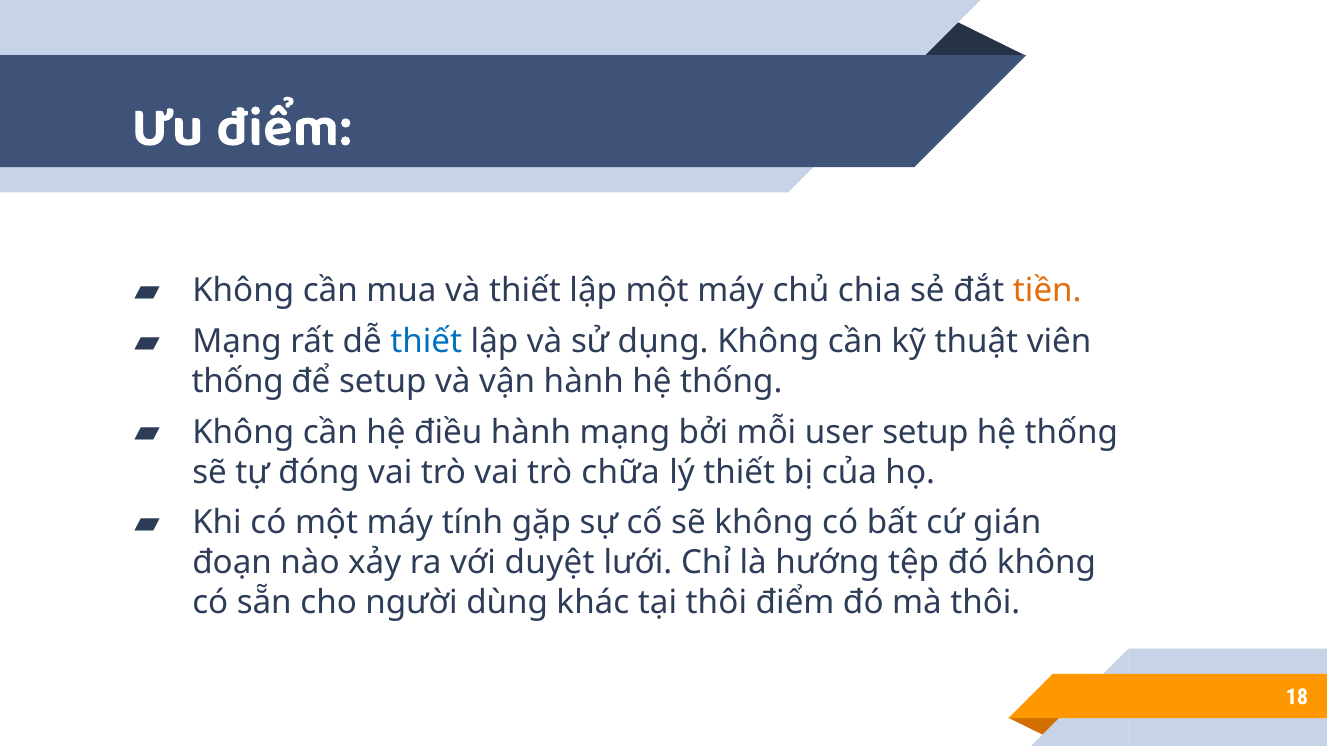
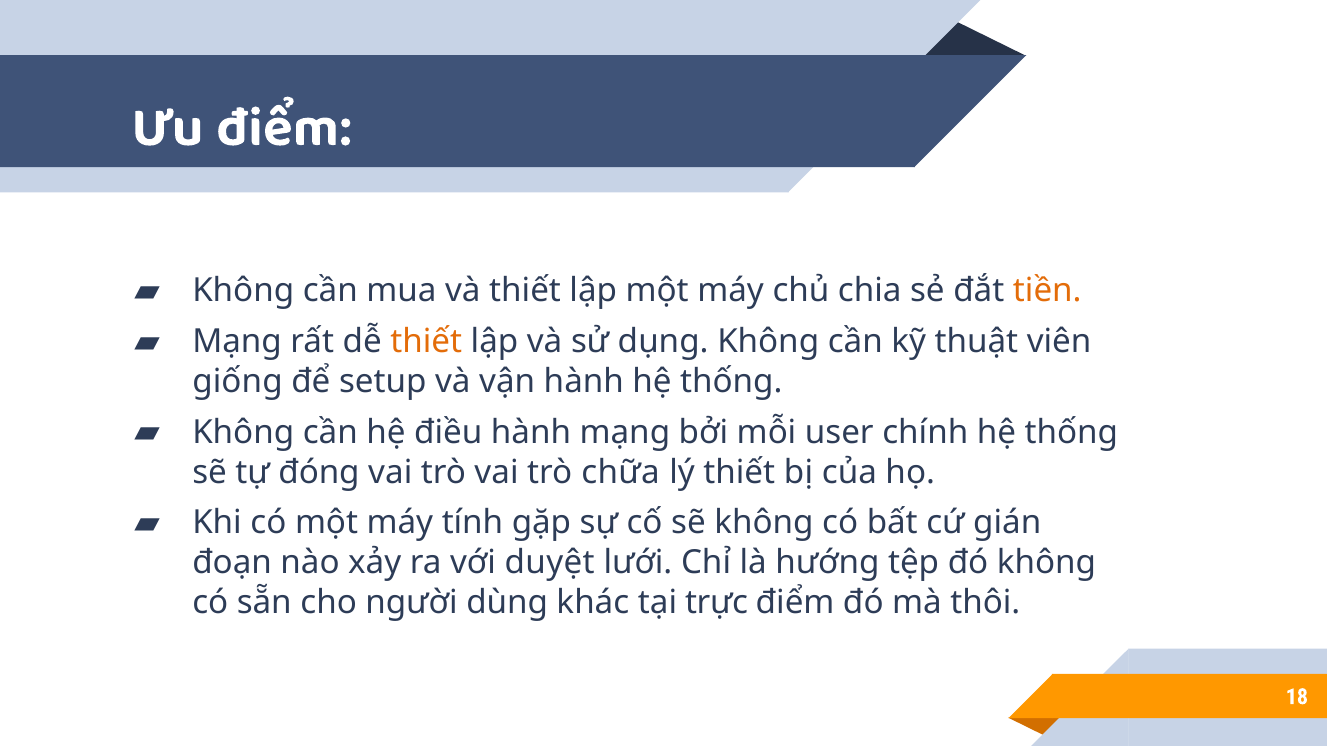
thiết at (426, 342) colour: blue -> orange
thống at (238, 382): thống -> giống
user setup: setup -> chính
tại thôi: thôi -> trực
